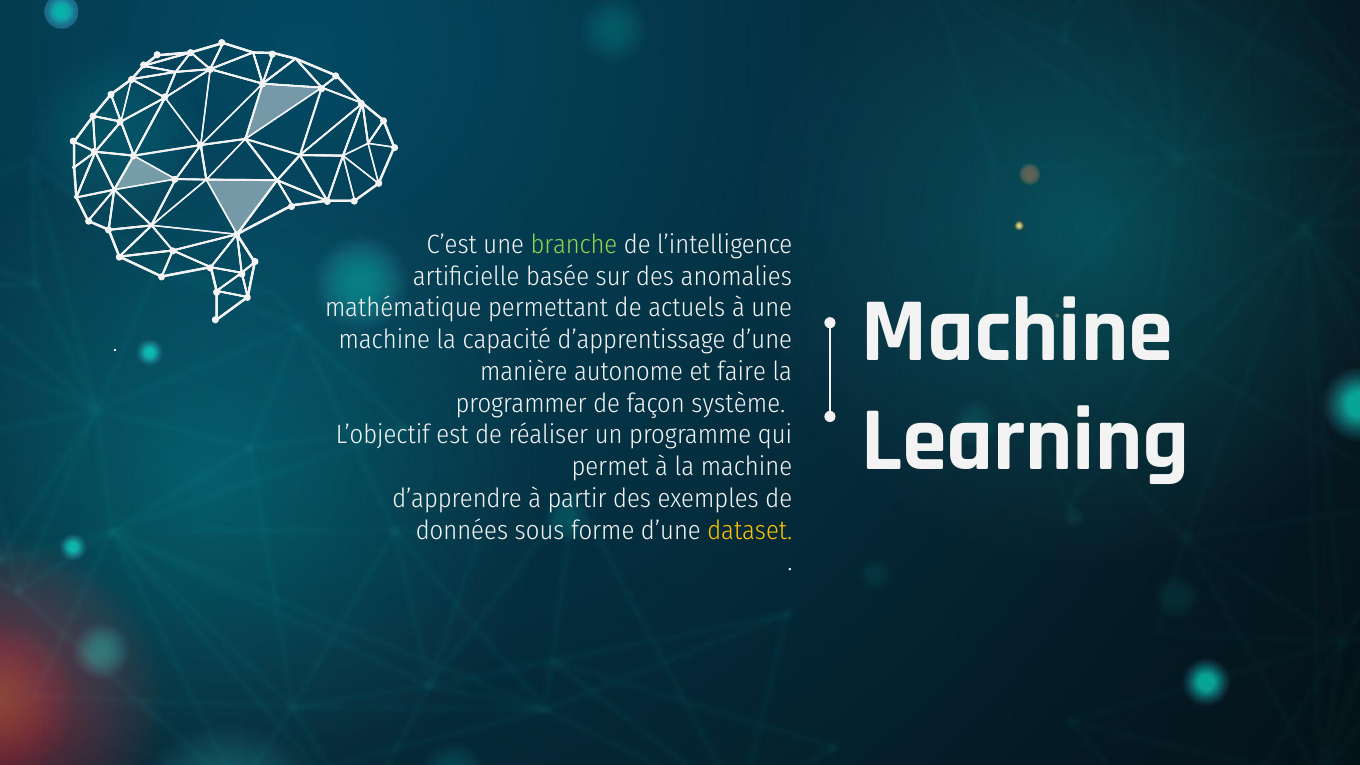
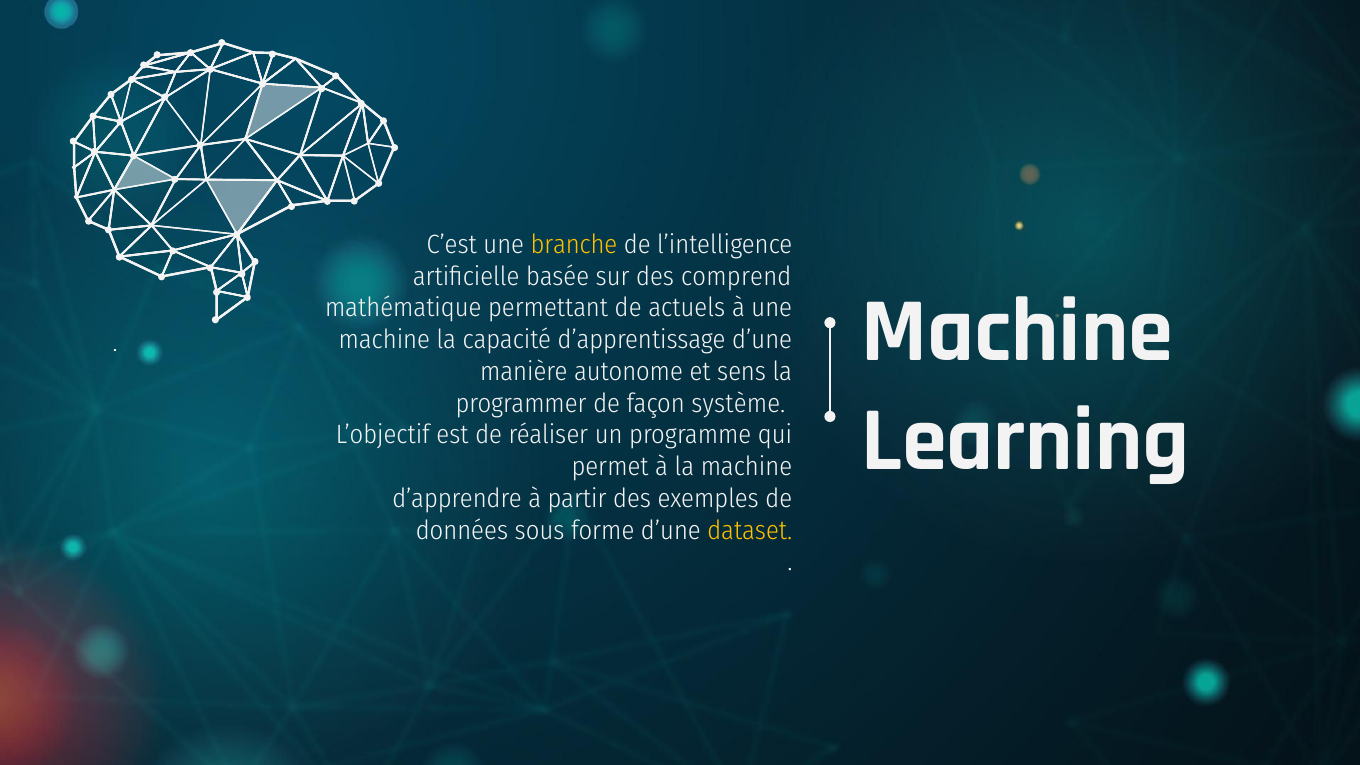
branche colour: light green -> yellow
anomalies: anomalies -> comprend
faire: faire -> sens
